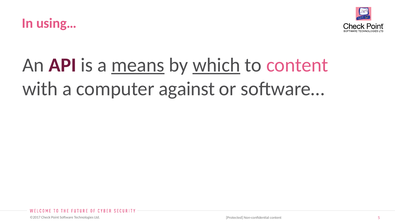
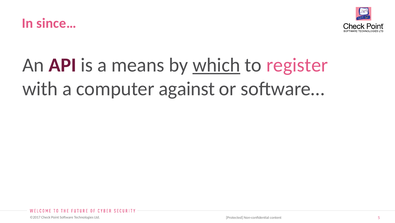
using…: using… -> since…
means underline: present -> none
to content: content -> register
